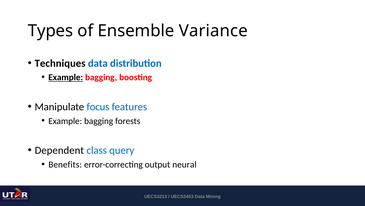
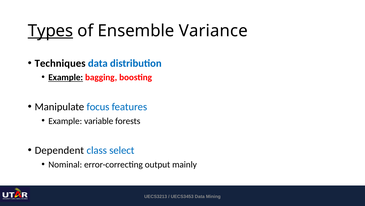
Types underline: none -> present
bagging at (99, 121): bagging -> variable
query: query -> select
Benefits: Benefits -> Nominal
neural: neural -> mainly
